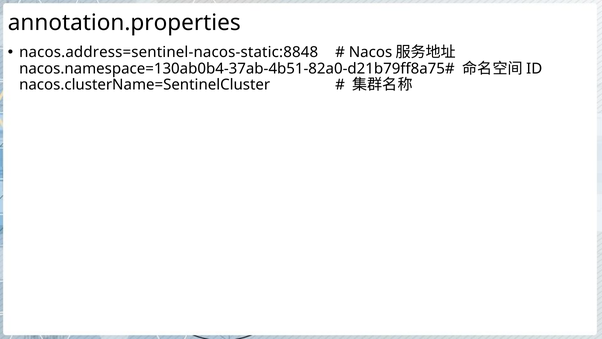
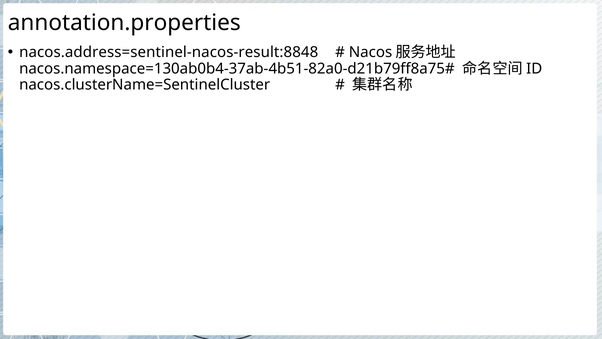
nacos.address=sentinel-nacos-static:8848: nacos.address=sentinel-nacos-static:8848 -> nacos.address=sentinel-nacos-result:8848
